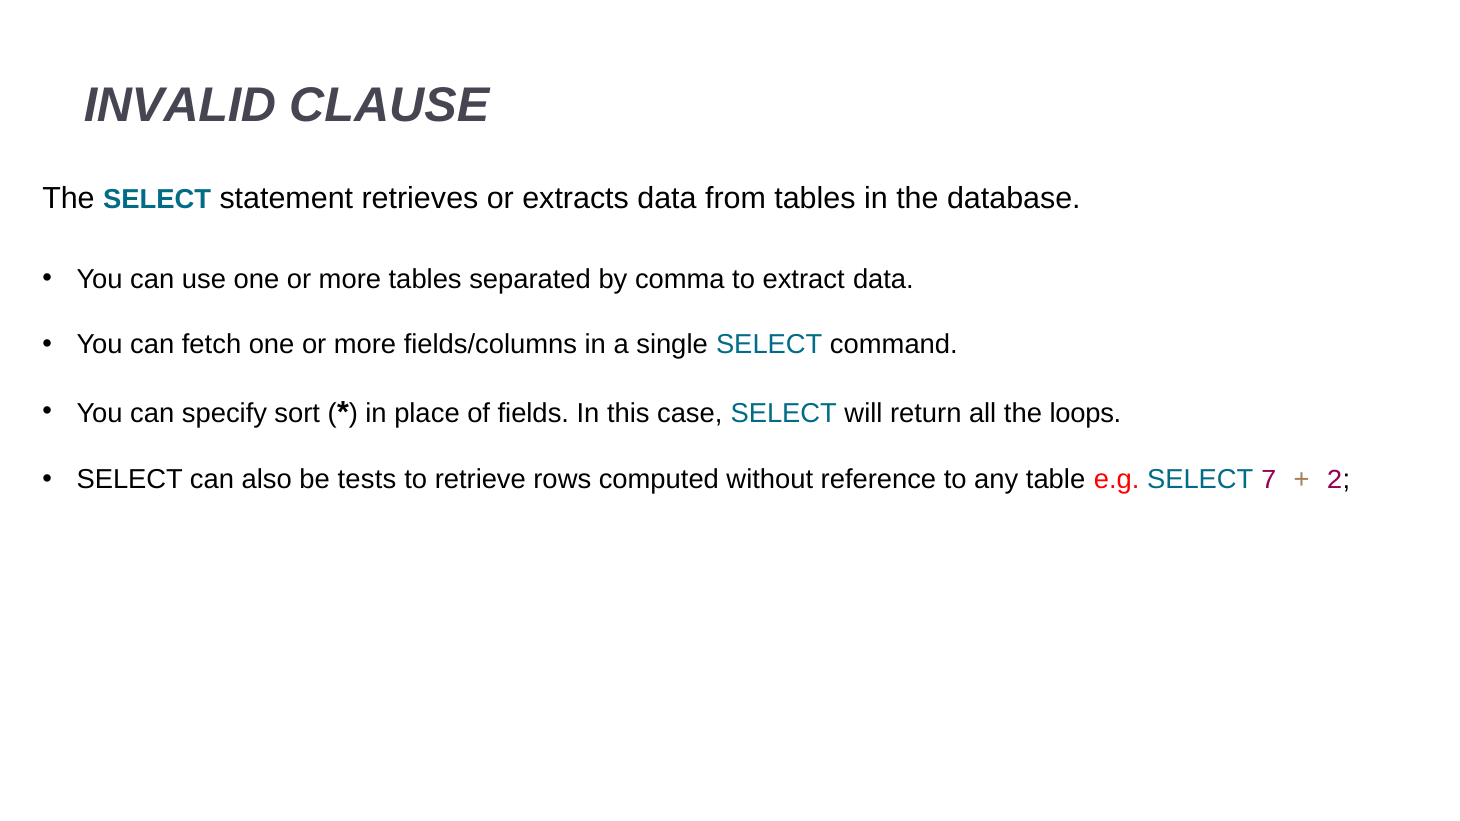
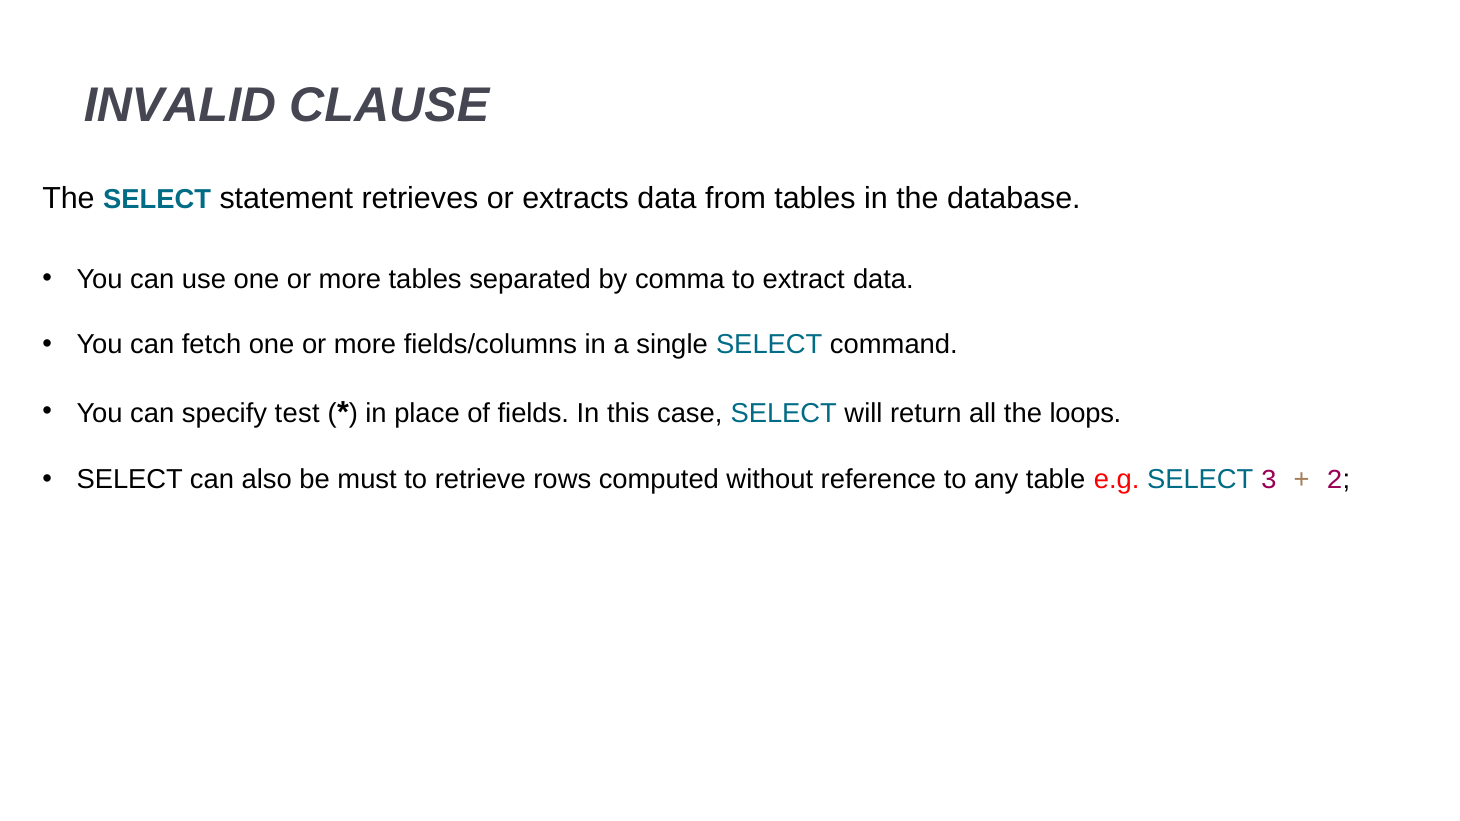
sort: sort -> test
tests: tests -> must
7: 7 -> 3
